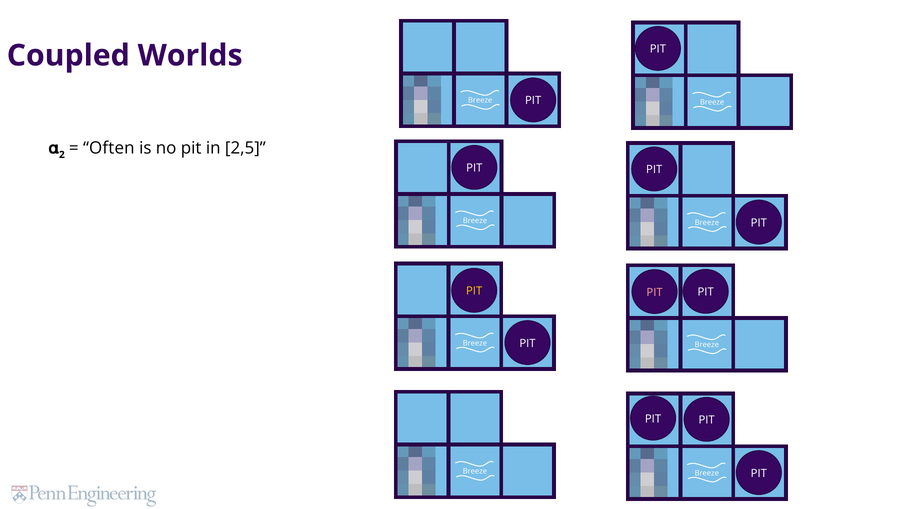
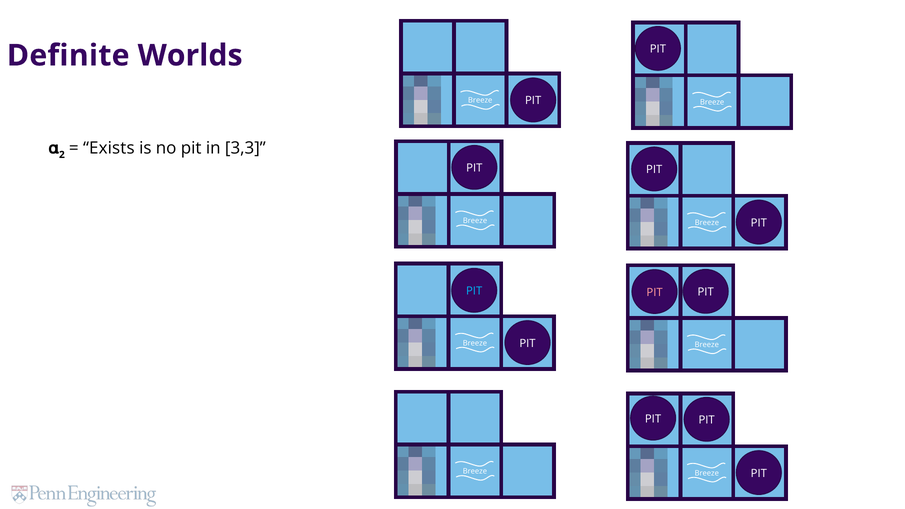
Coupled: Coupled -> Definite
Often: Often -> Exists
2,5: 2,5 -> 3,3
PIT at (474, 291) colour: yellow -> light blue
